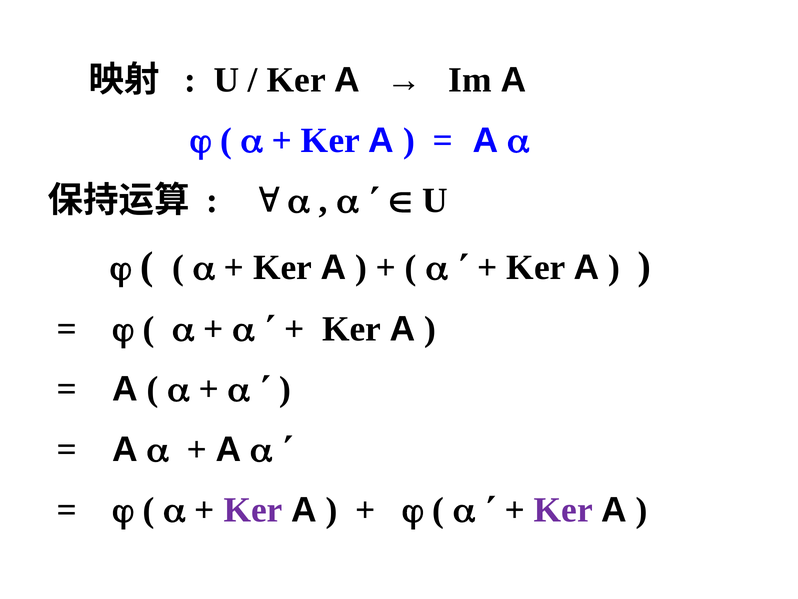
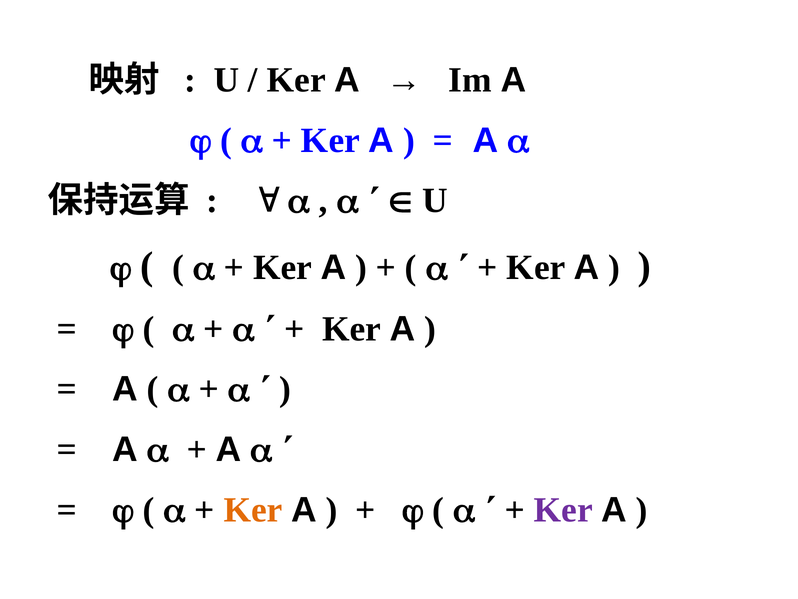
Ker at (253, 510) colour: purple -> orange
